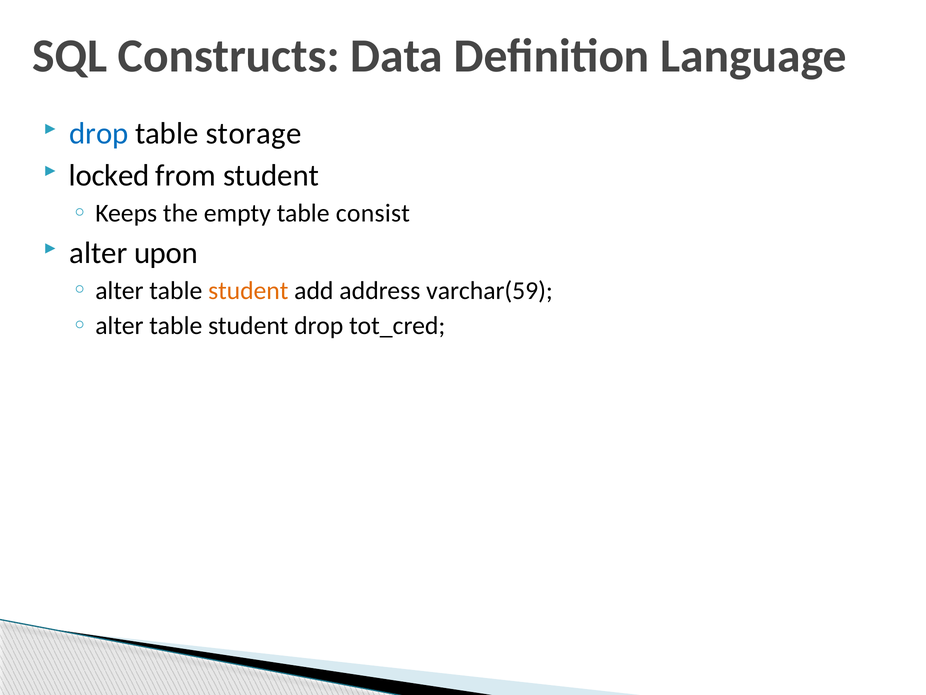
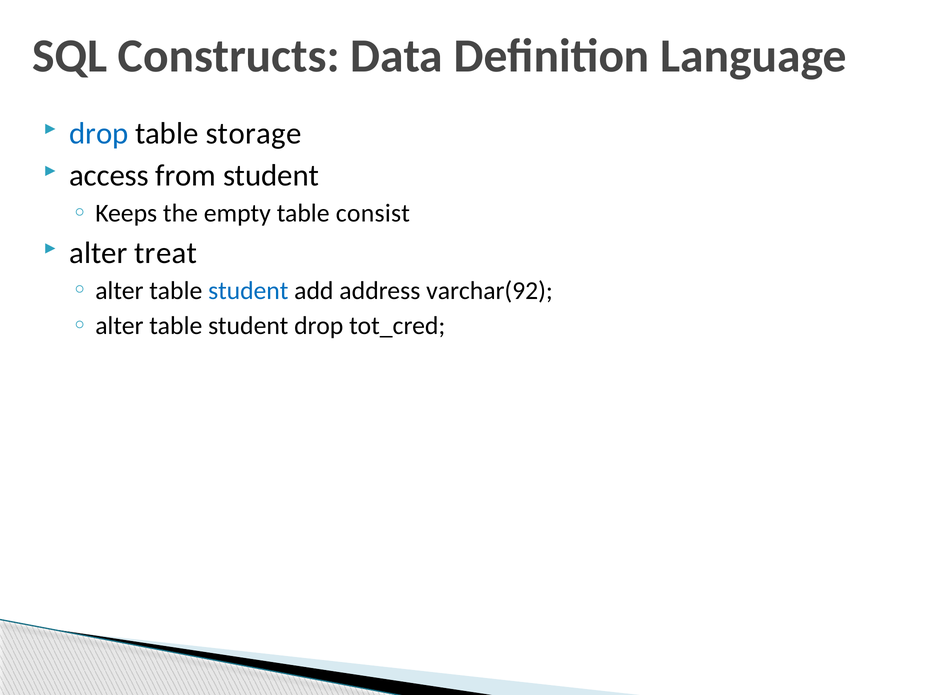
locked: locked -> access
upon: upon -> treat
student at (248, 291) colour: orange -> blue
varchar(59: varchar(59 -> varchar(92
